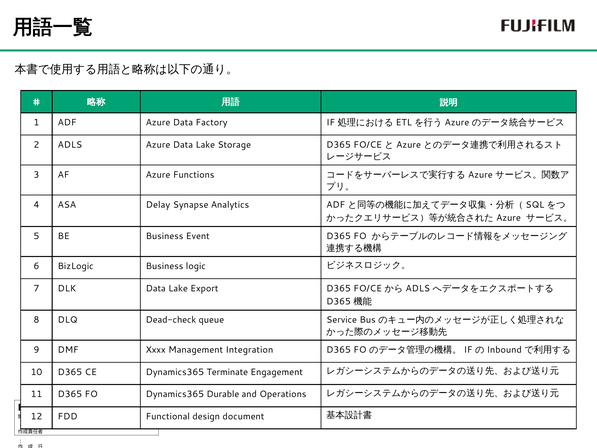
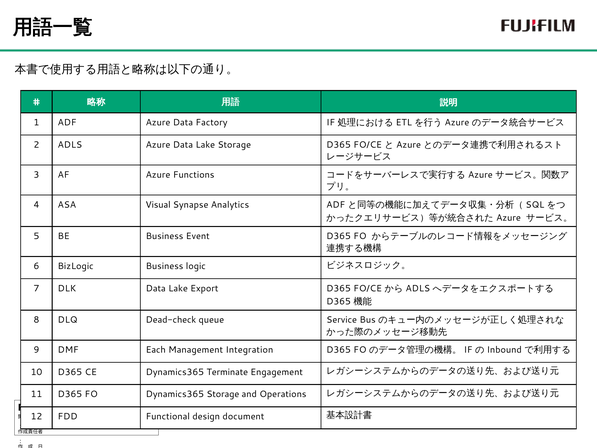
Delay: Delay -> Visual
Xxxx: Xxxx -> Each
Dynamics365 Durable: Durable -> Storage
